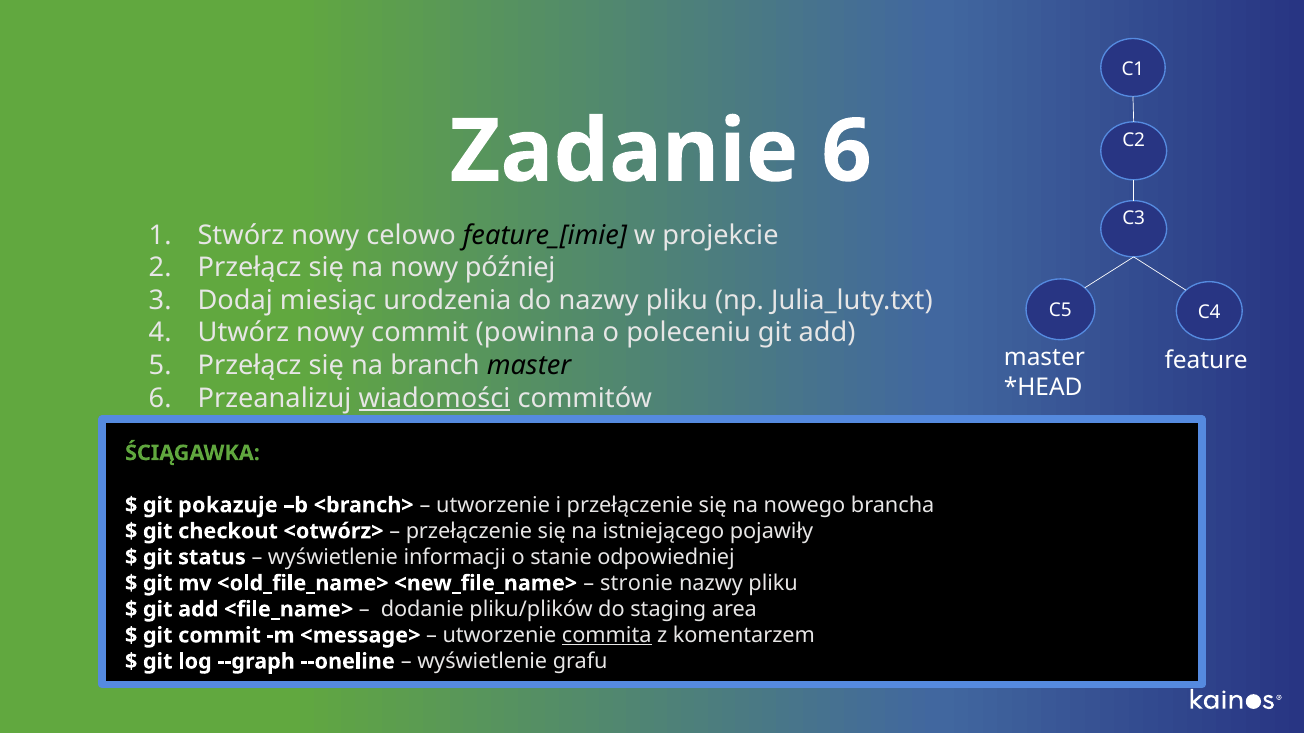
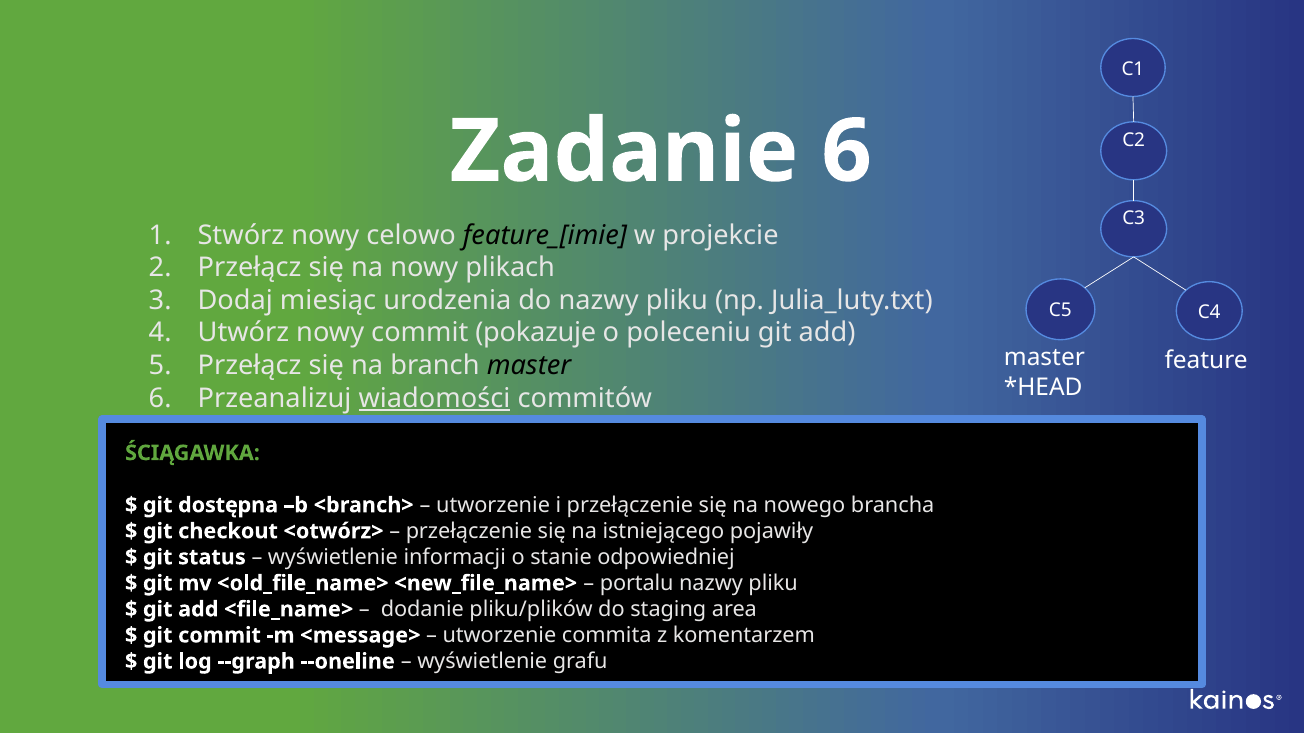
później: później -> plikach
powinna: powinna -> pokazuje
pokazuje: pokazuje -> dostępna
stronie: stronie -> portalu
commita underline: present -> none
